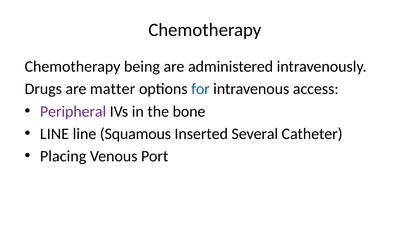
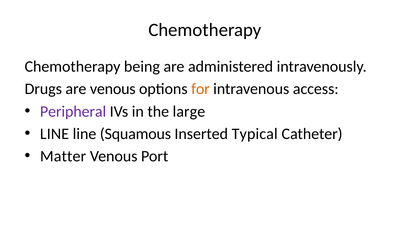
are matter: matter -> venous
for colour: blue -> orange
bone: bone -> large
Several: Several -> Typical
Placing: Placing -> Matter
